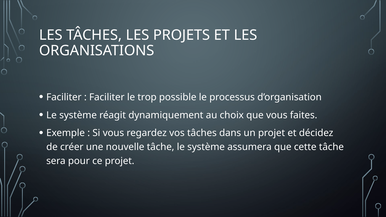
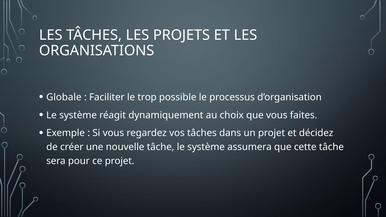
Faciliter at (64, 97): Faciliter -> Globale
